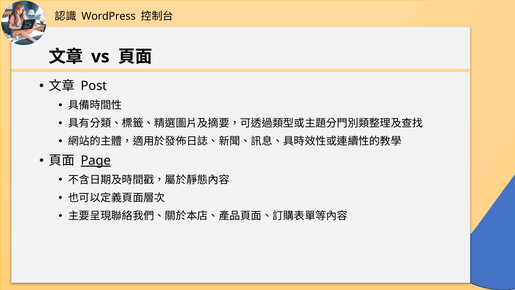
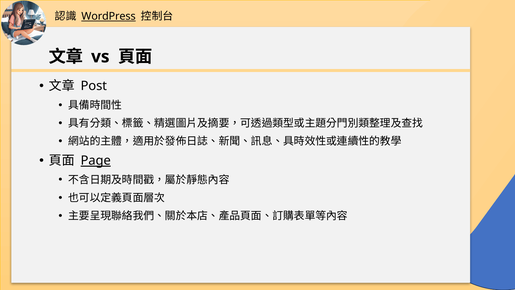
WordPress underline: none -> present
